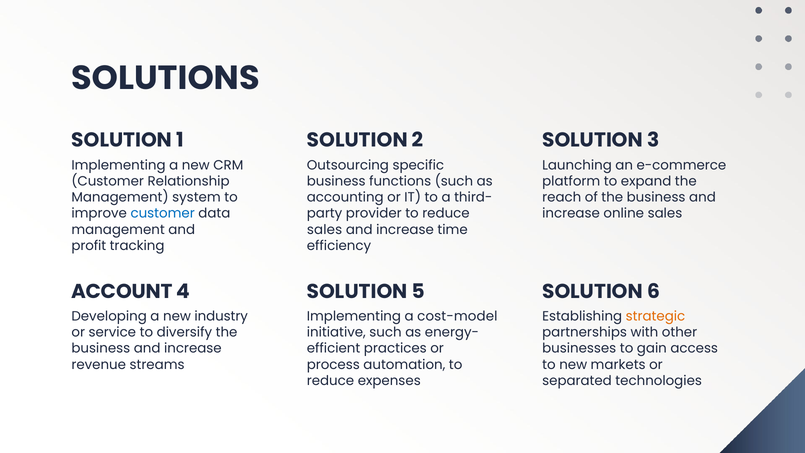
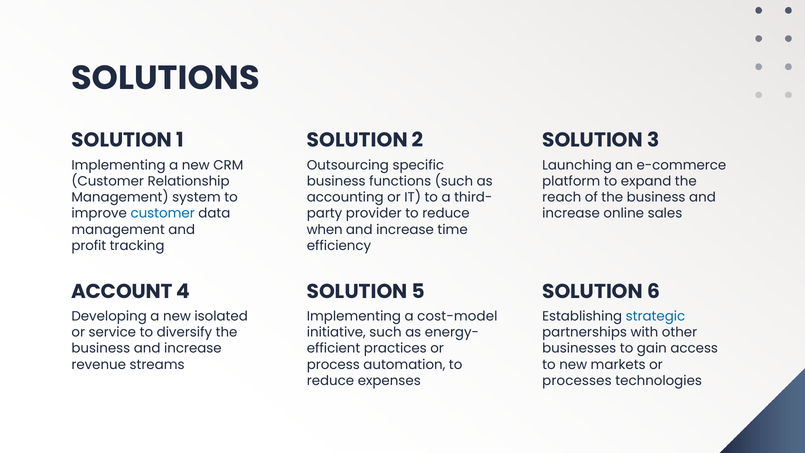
sales at (325, 230): sales -> when
industry: industry -> isolated
strategic colour: orange -> blue
separated: separated -> processes
